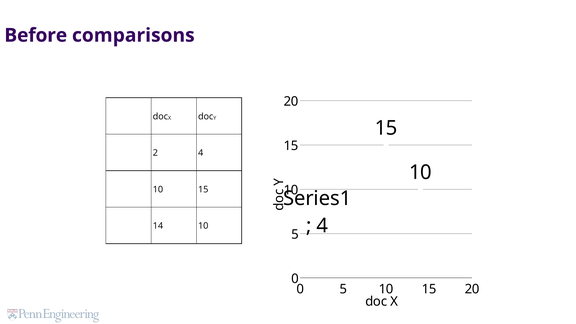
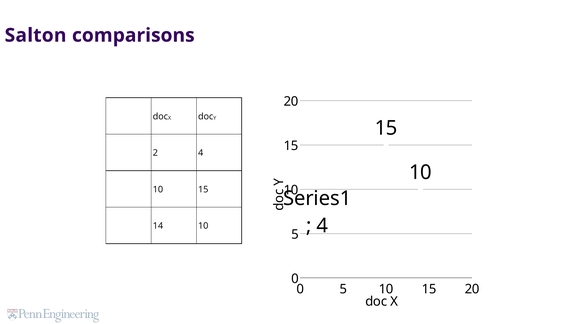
Before: Before -> Salton
